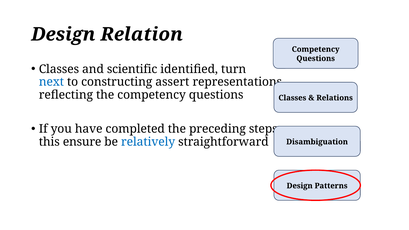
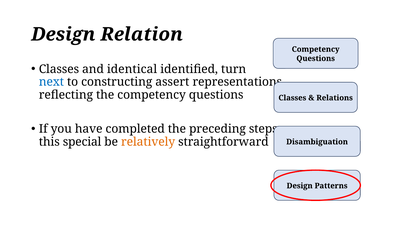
scientific: scientific -> identical
ensure: ensure -> special
relatively colour: blue -> orange
